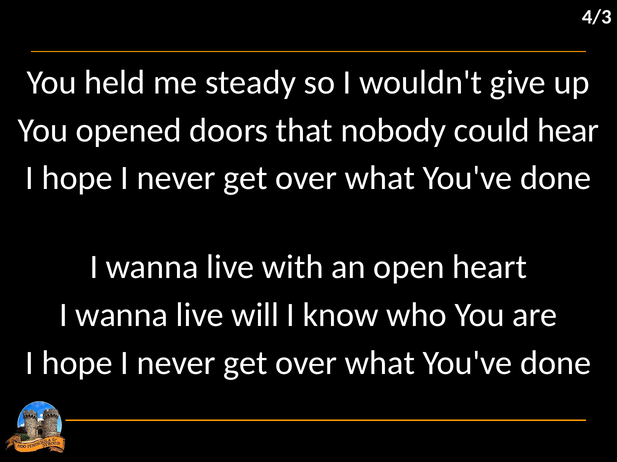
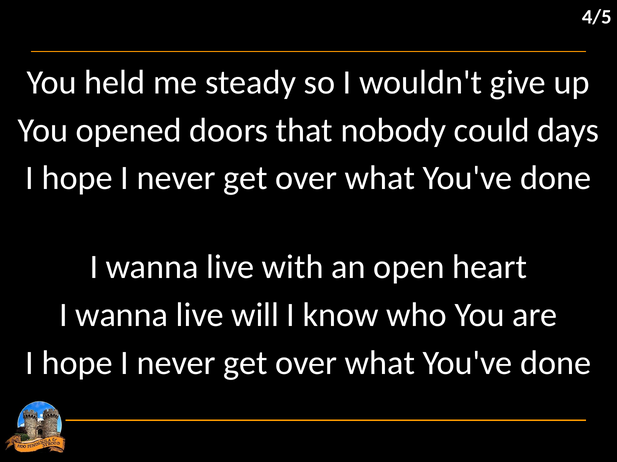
4/3: 4/3 -> 4/5
hear: hear -> days
